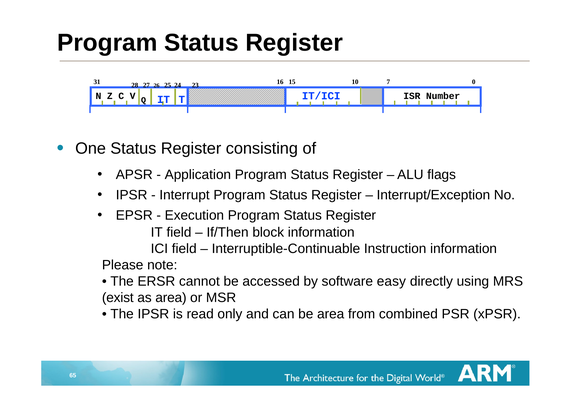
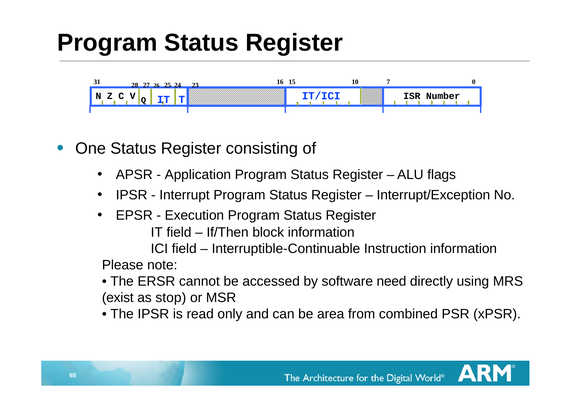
easy: easy -> need
as area: area -> stop
